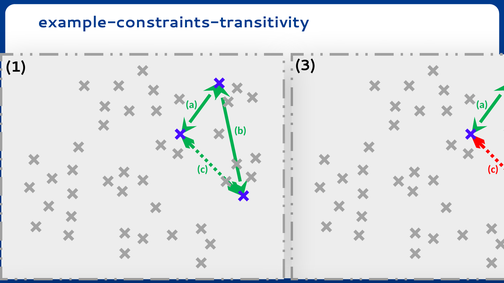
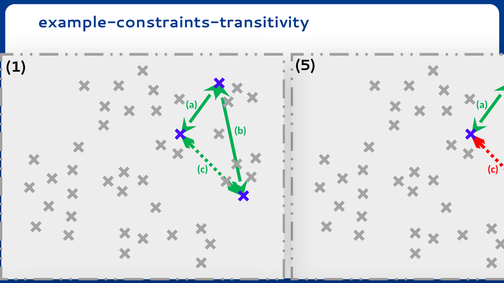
3: 3 -> 5
